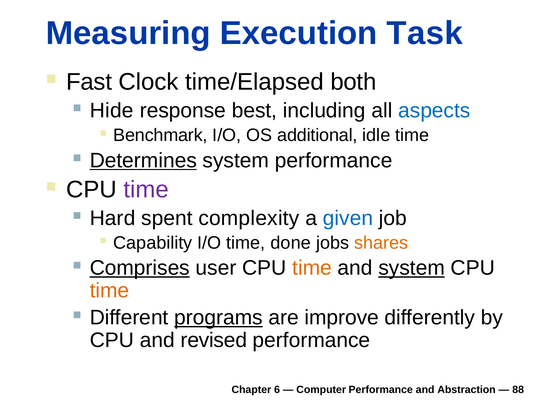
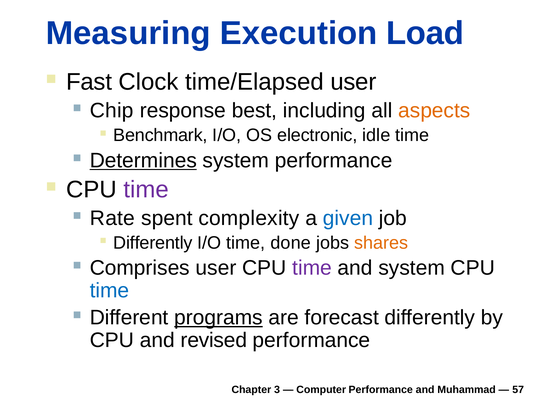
Task: Task -> Load
time/Elapsed both: both -> user
Hide: Hide -> Chip
aspects colour: blue -> orange
additional: additional -> electronic
Hard: Hard -> Rate
Capability at (153, 243): Capability -> Differently
Comprises underline: present -> none
time at (312, 268) colour: orange -> purple
system at (412, 268) underline: present -> none
time at (109, 291) colour: orange -> blue
improve: improve -> forecast
6: 6 -> 3
Abstraction: Abstraction -> Muhammad
88: 88 -> 57
